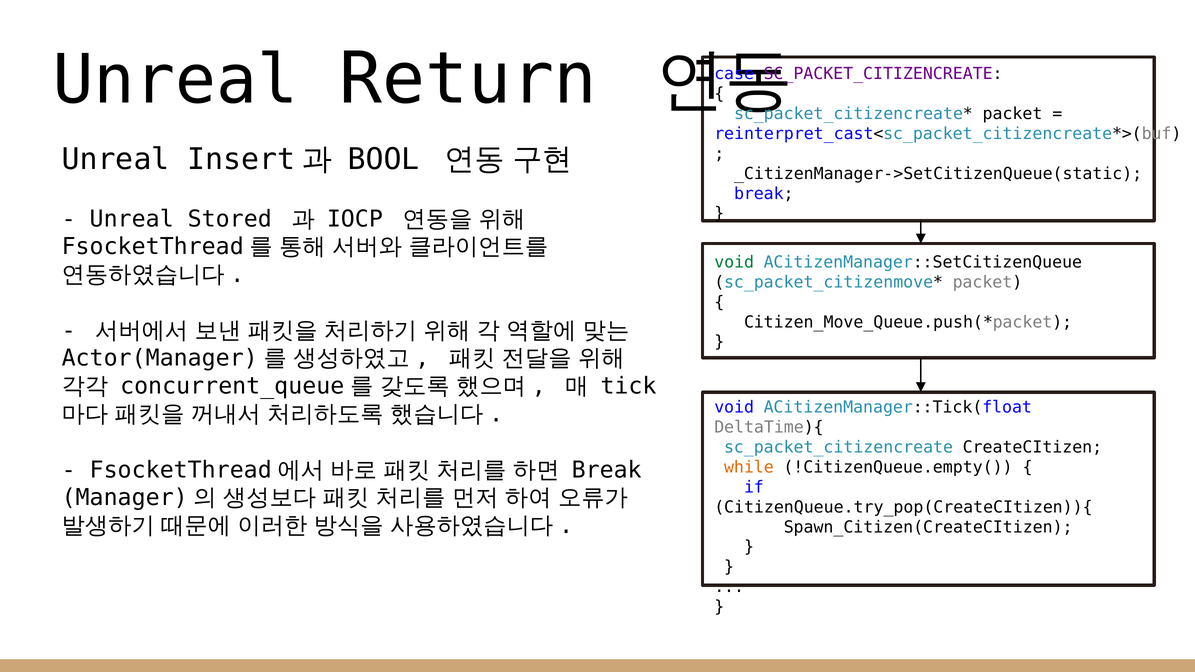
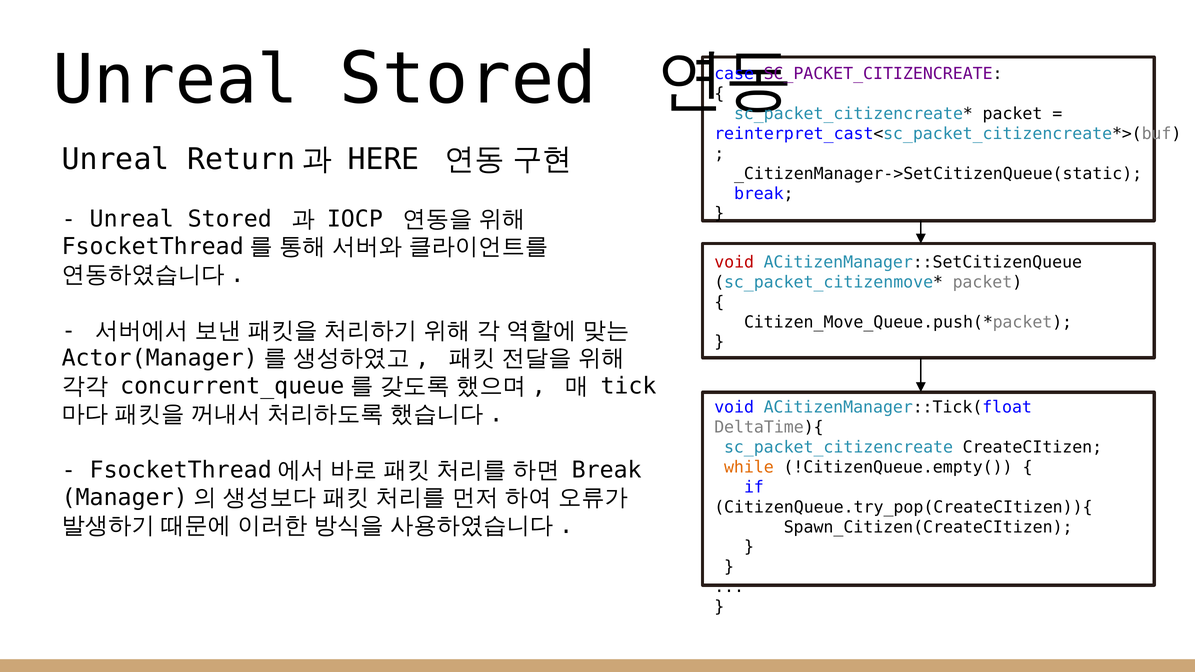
Return at (468, 79): Return -> Stored
Insert: Insert -> Return
BOOL: BOOL -> HERE
void at (734, 262) colour: green -> red
